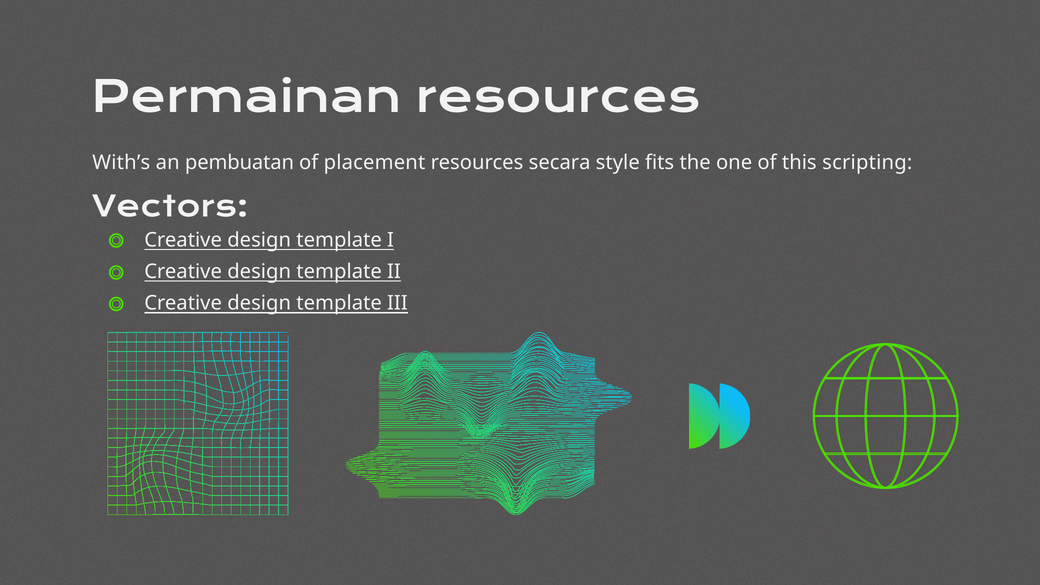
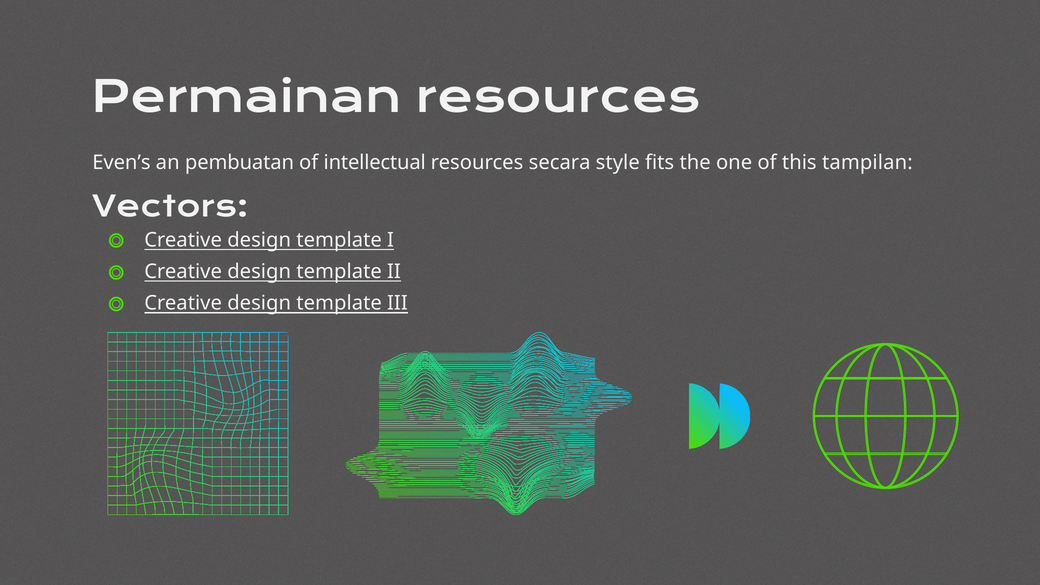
With’s: With’s -> Even’s
placement: placement -> intellectual
scripting: scripting -> tampilan
